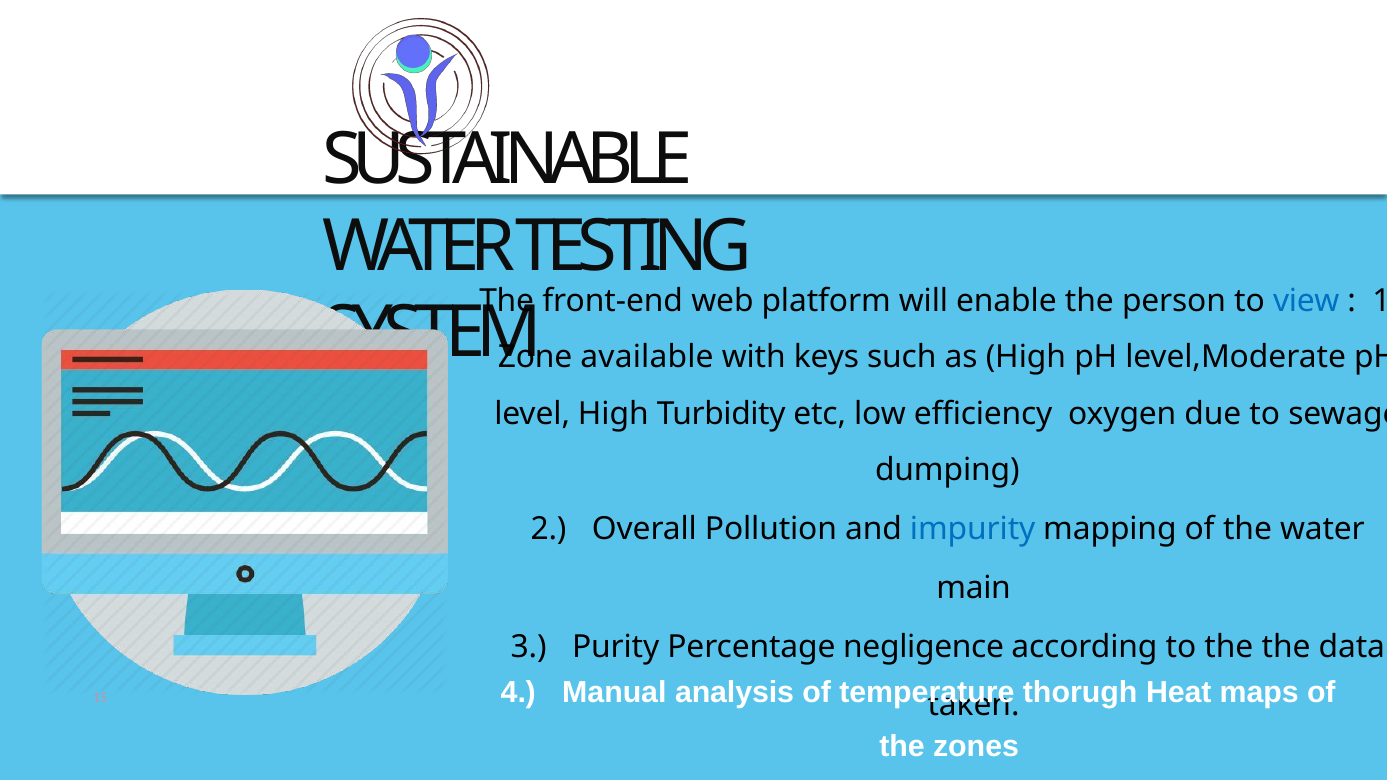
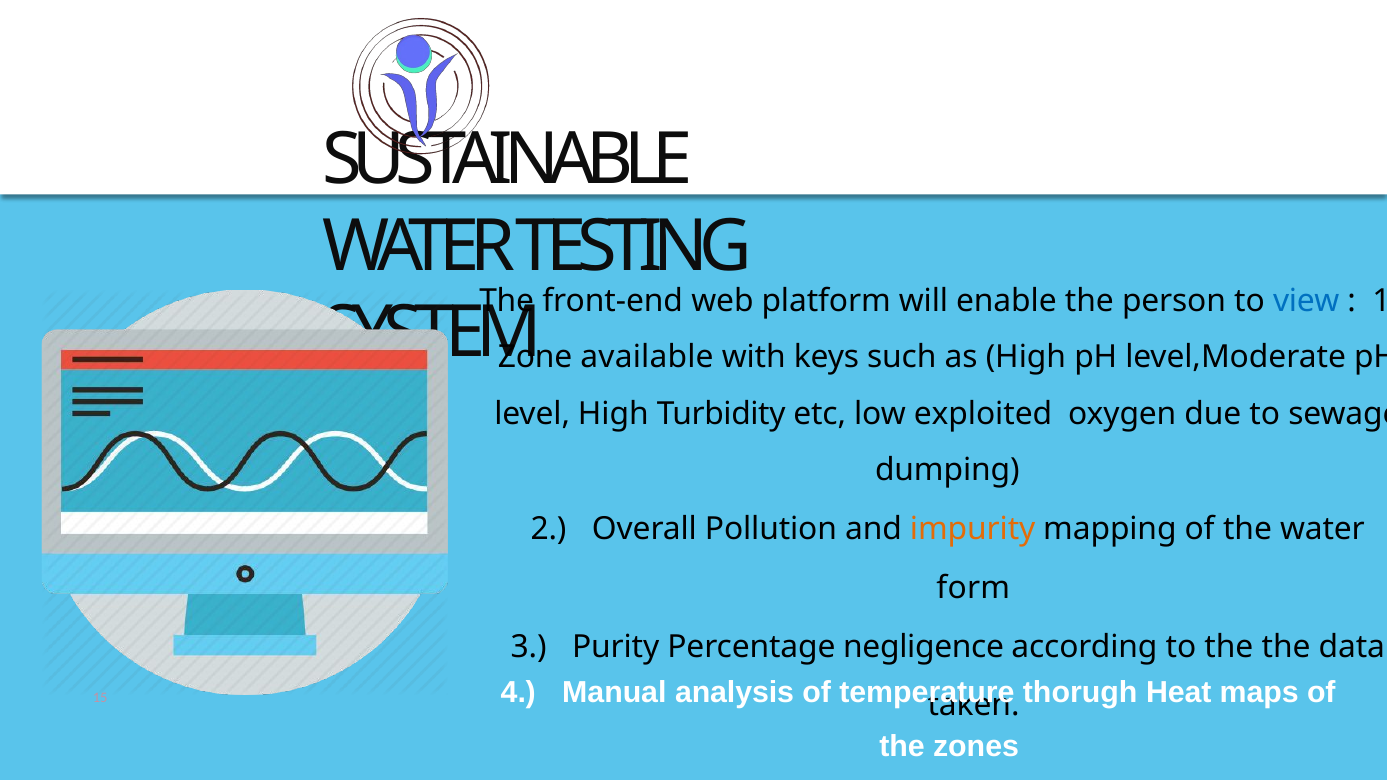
efficiency: efficiency -> exploited
impurity colour: blue -> orange
main: main -> form
